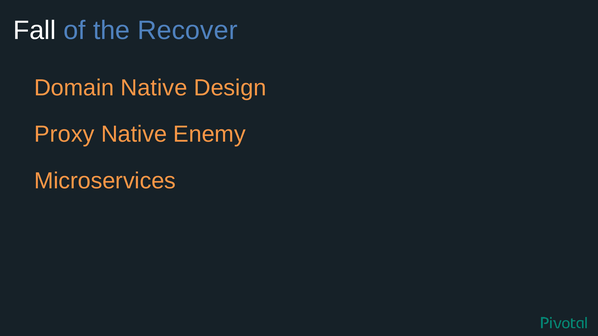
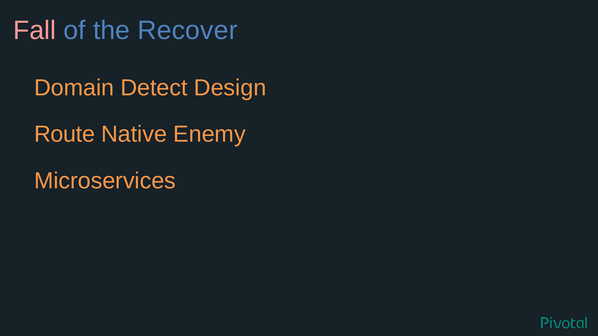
Fall colour: white -> pink
Domain Native: Native -> Detect
Proxy: Proxy -> Route
